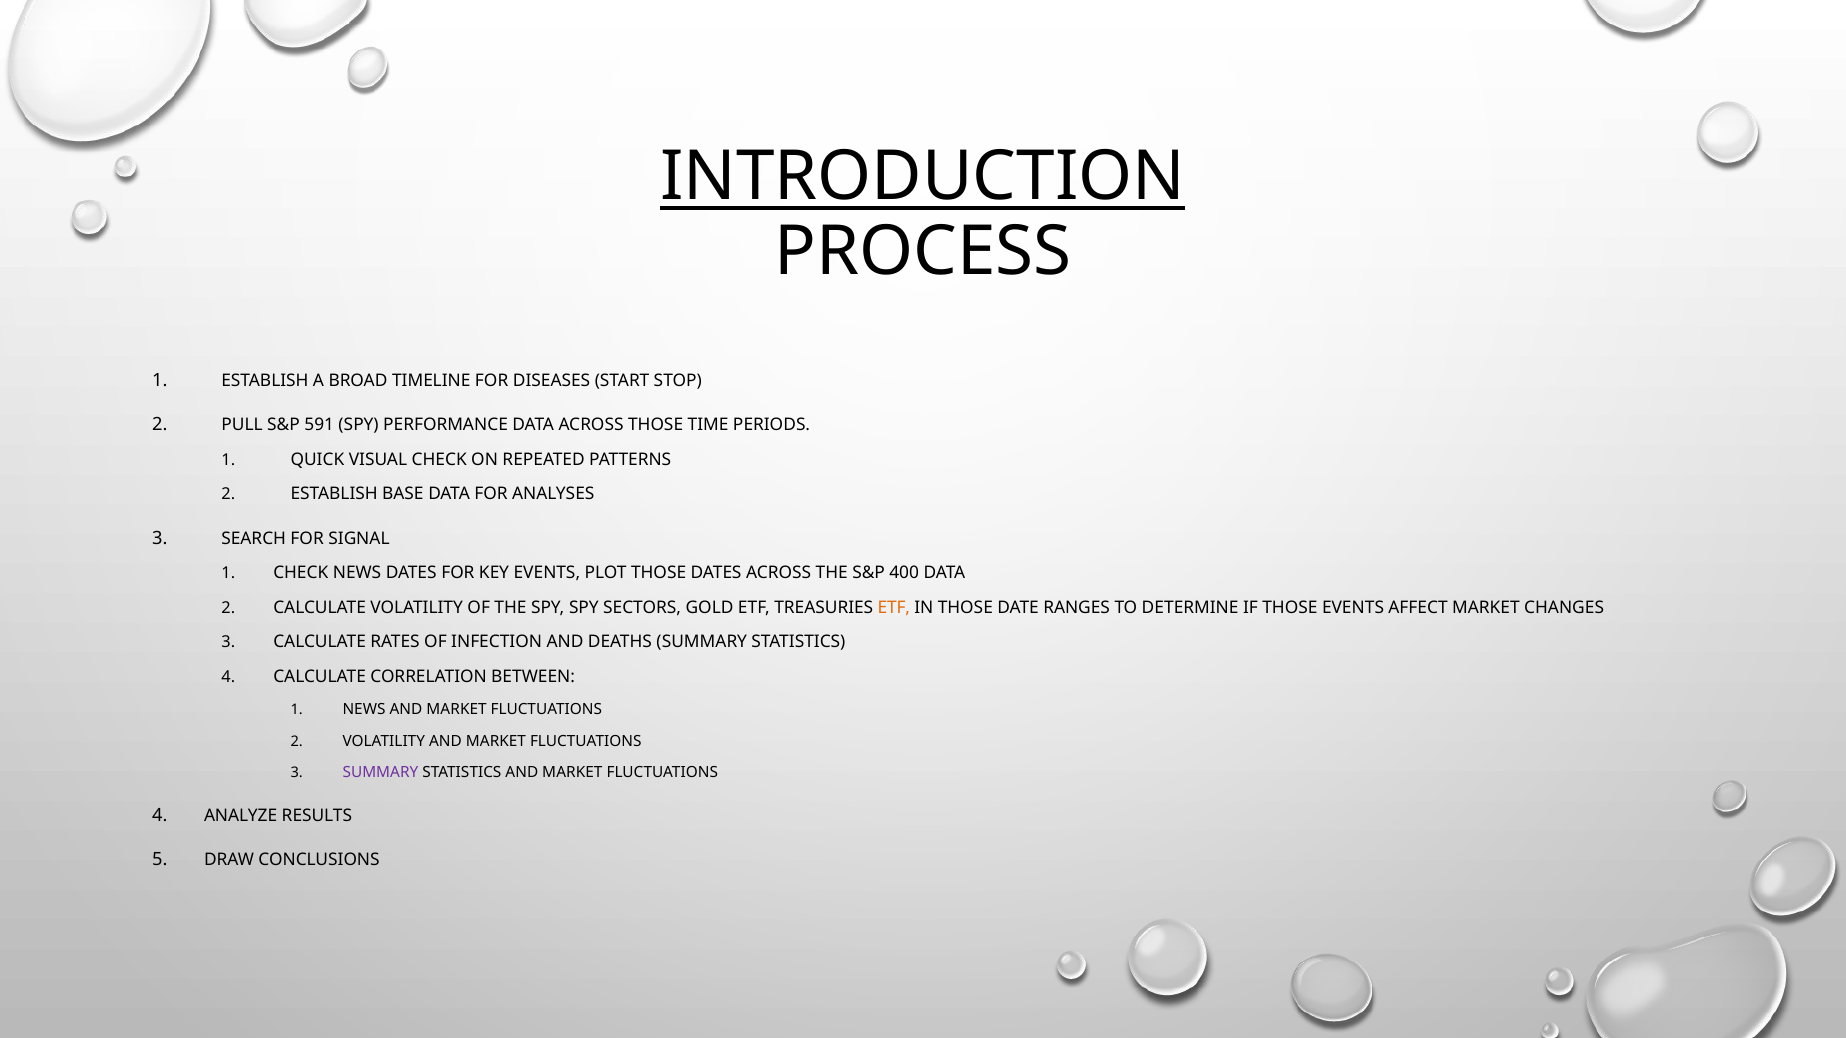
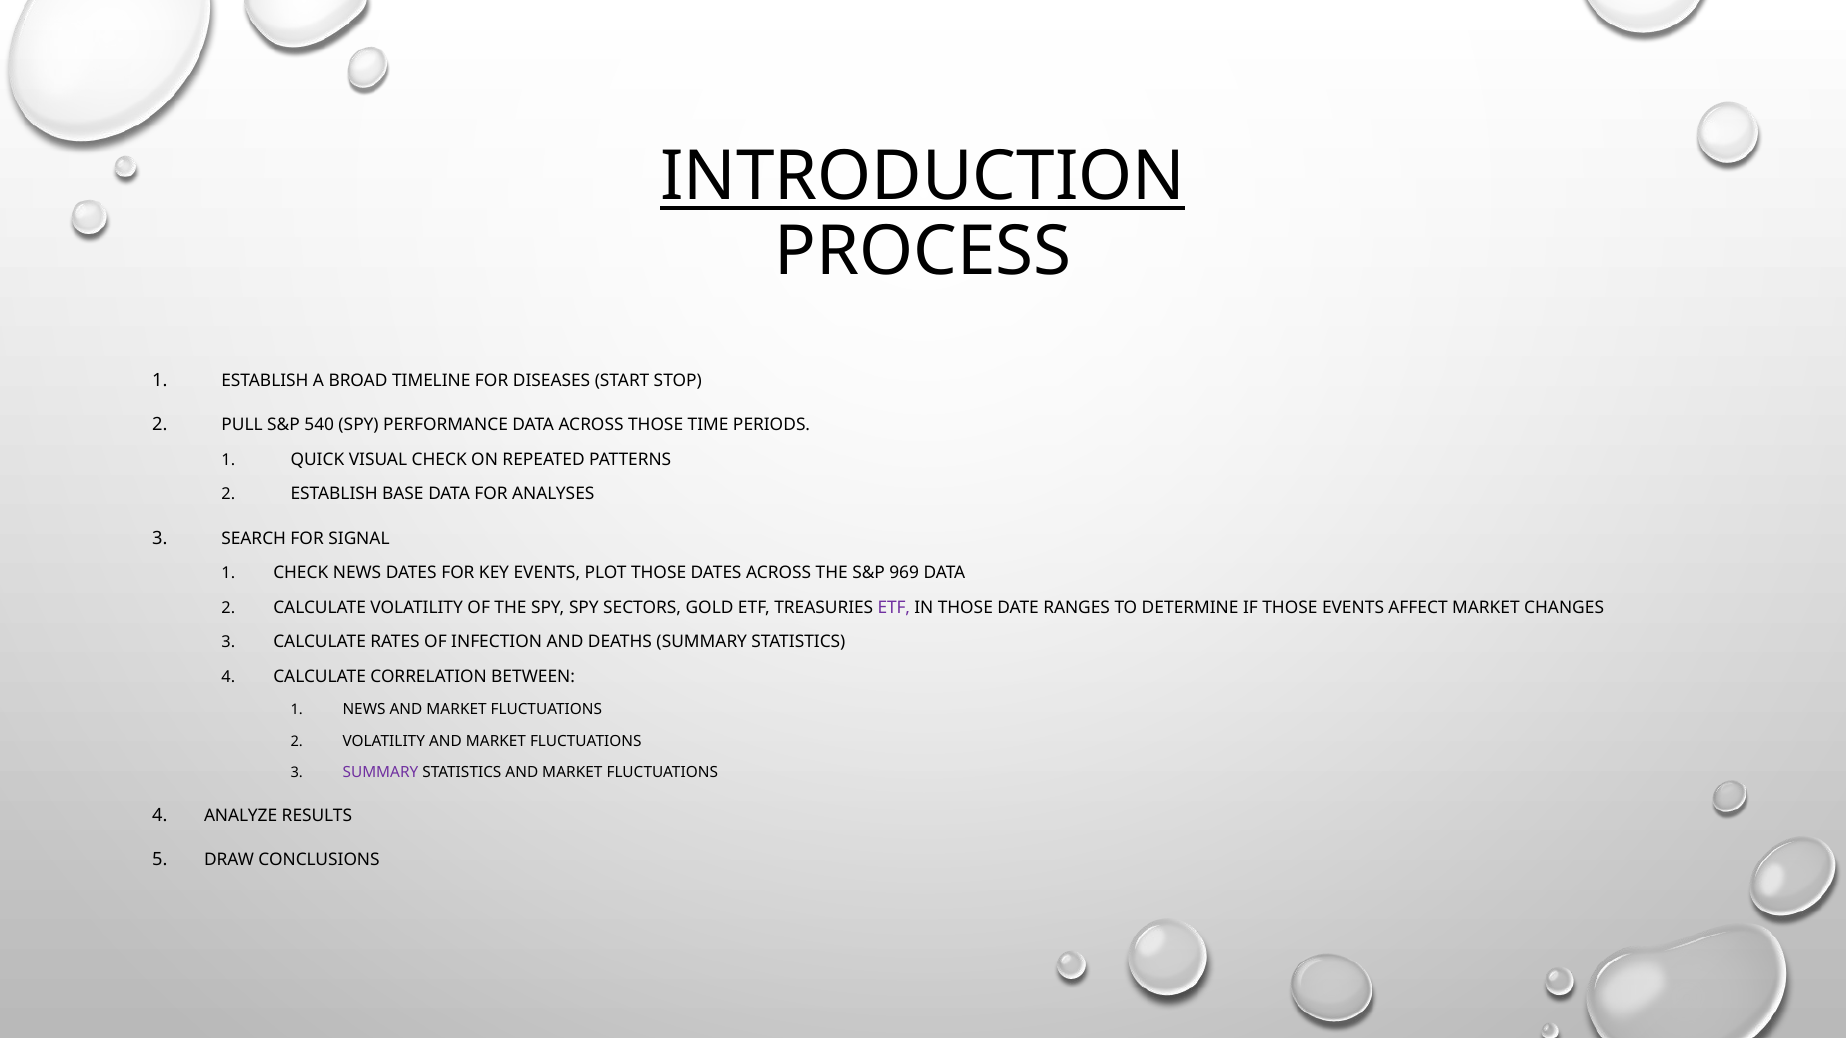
591: 591 -> 540
400: 400 -> 969
ETF at (894, 608) colour: orange -> purple
